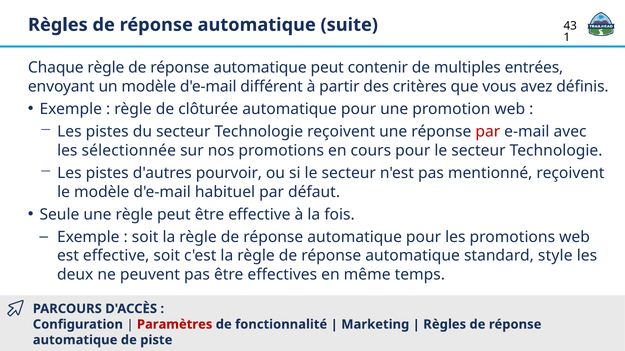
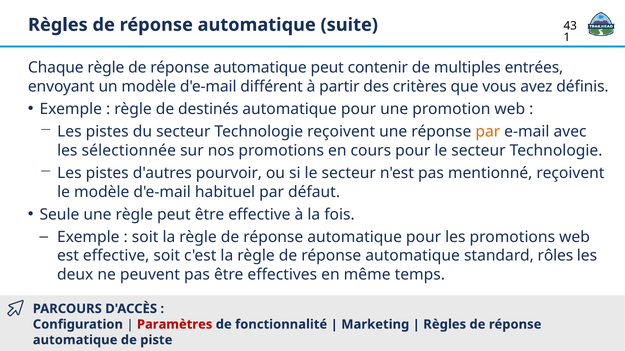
clôturée: clôturée -> destinés
par at (488, 132) colour: red -> orange
style: style -> rôles
